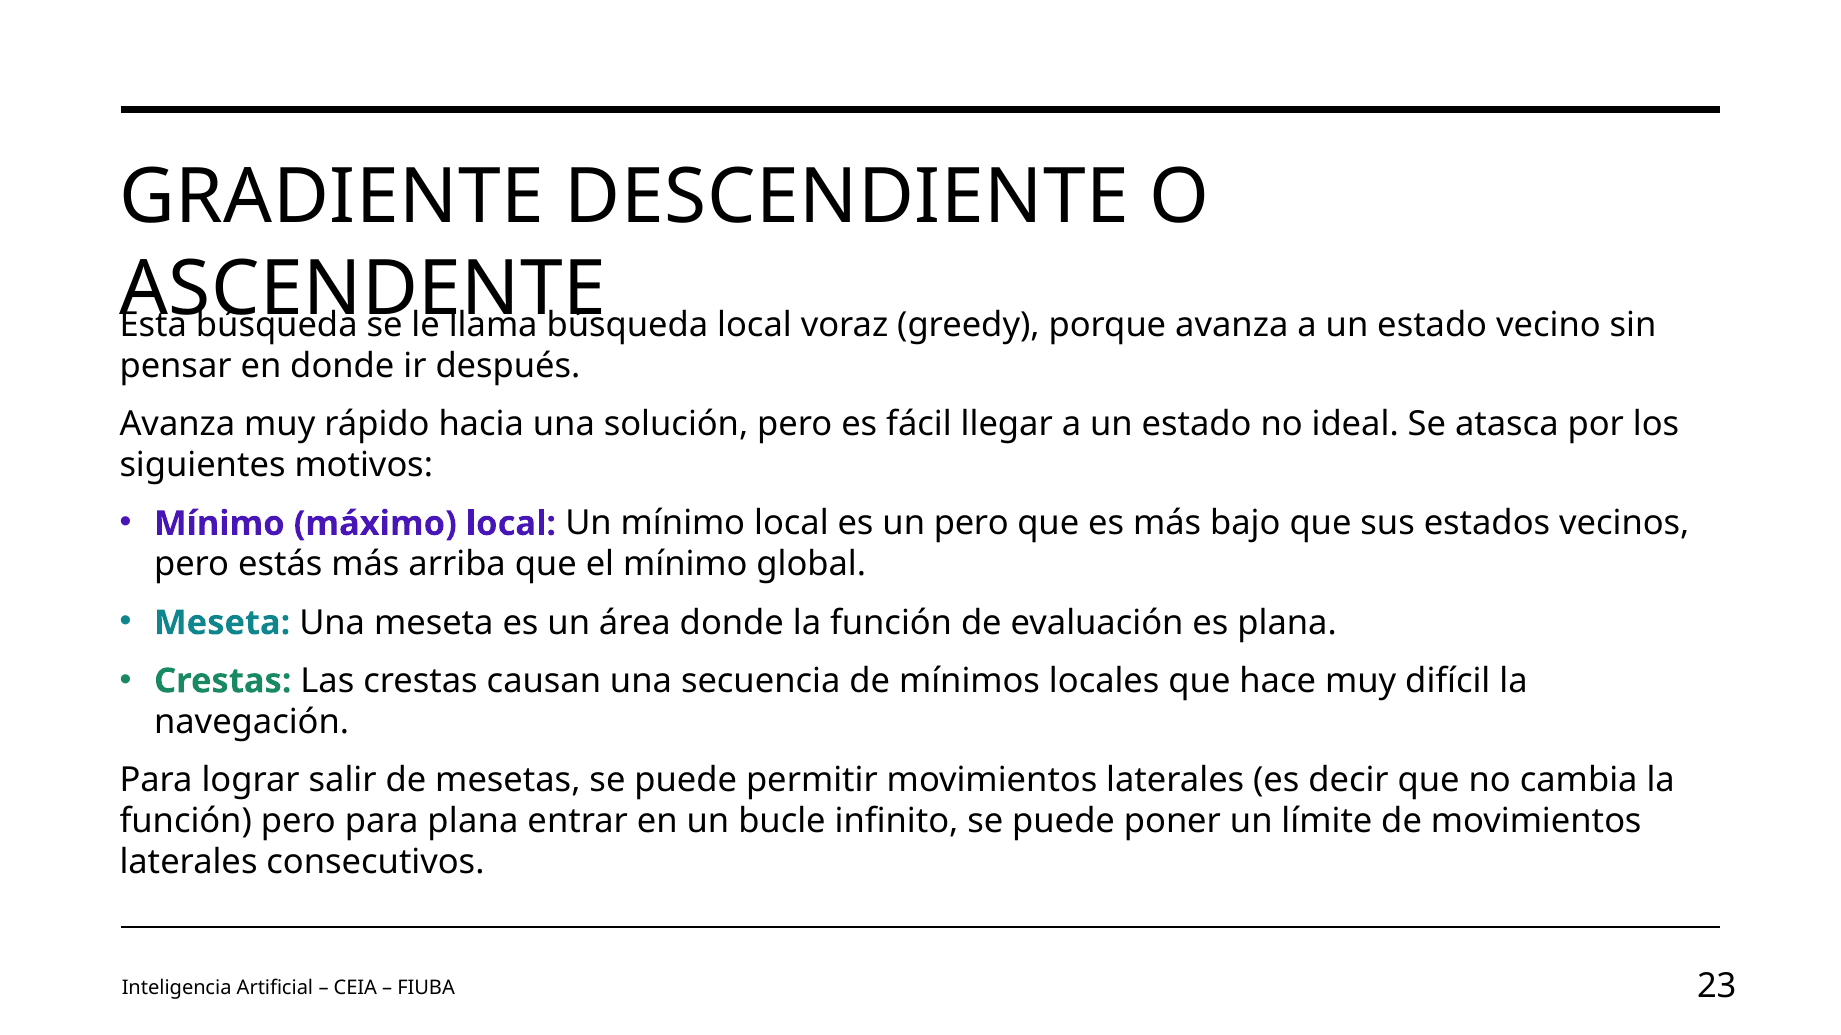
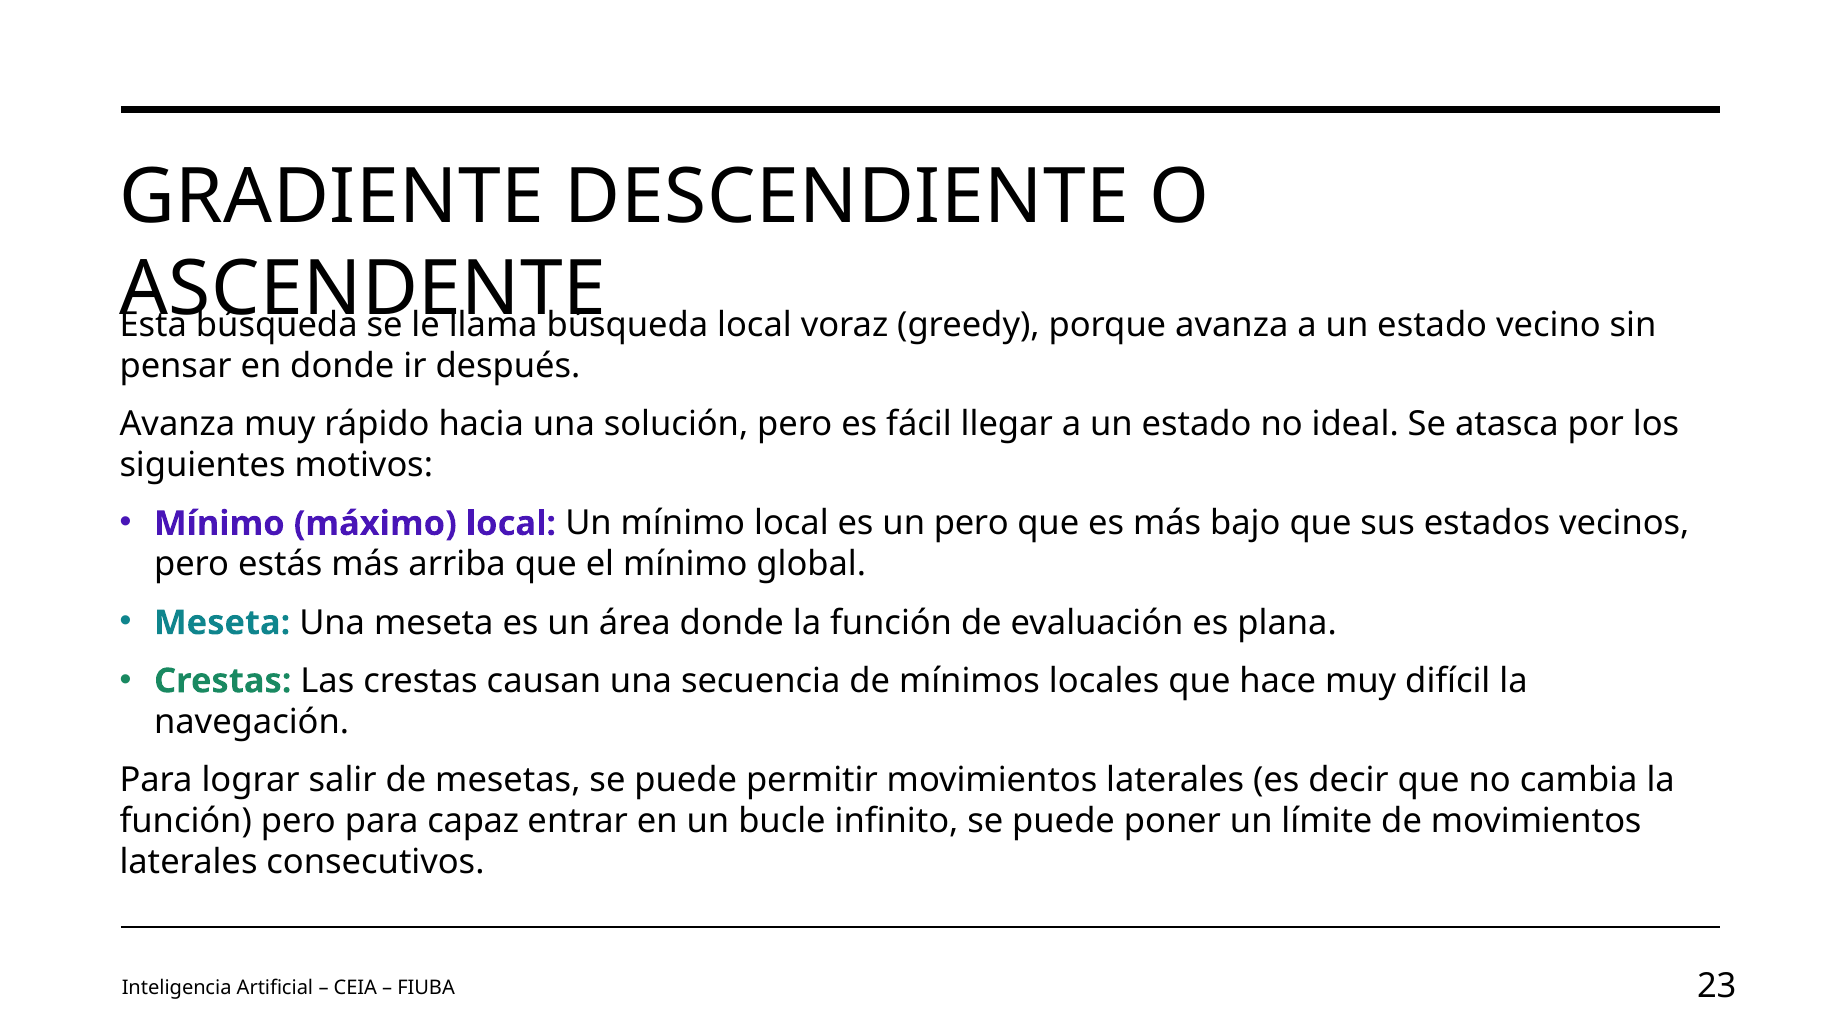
para plana: plana -> capaz
